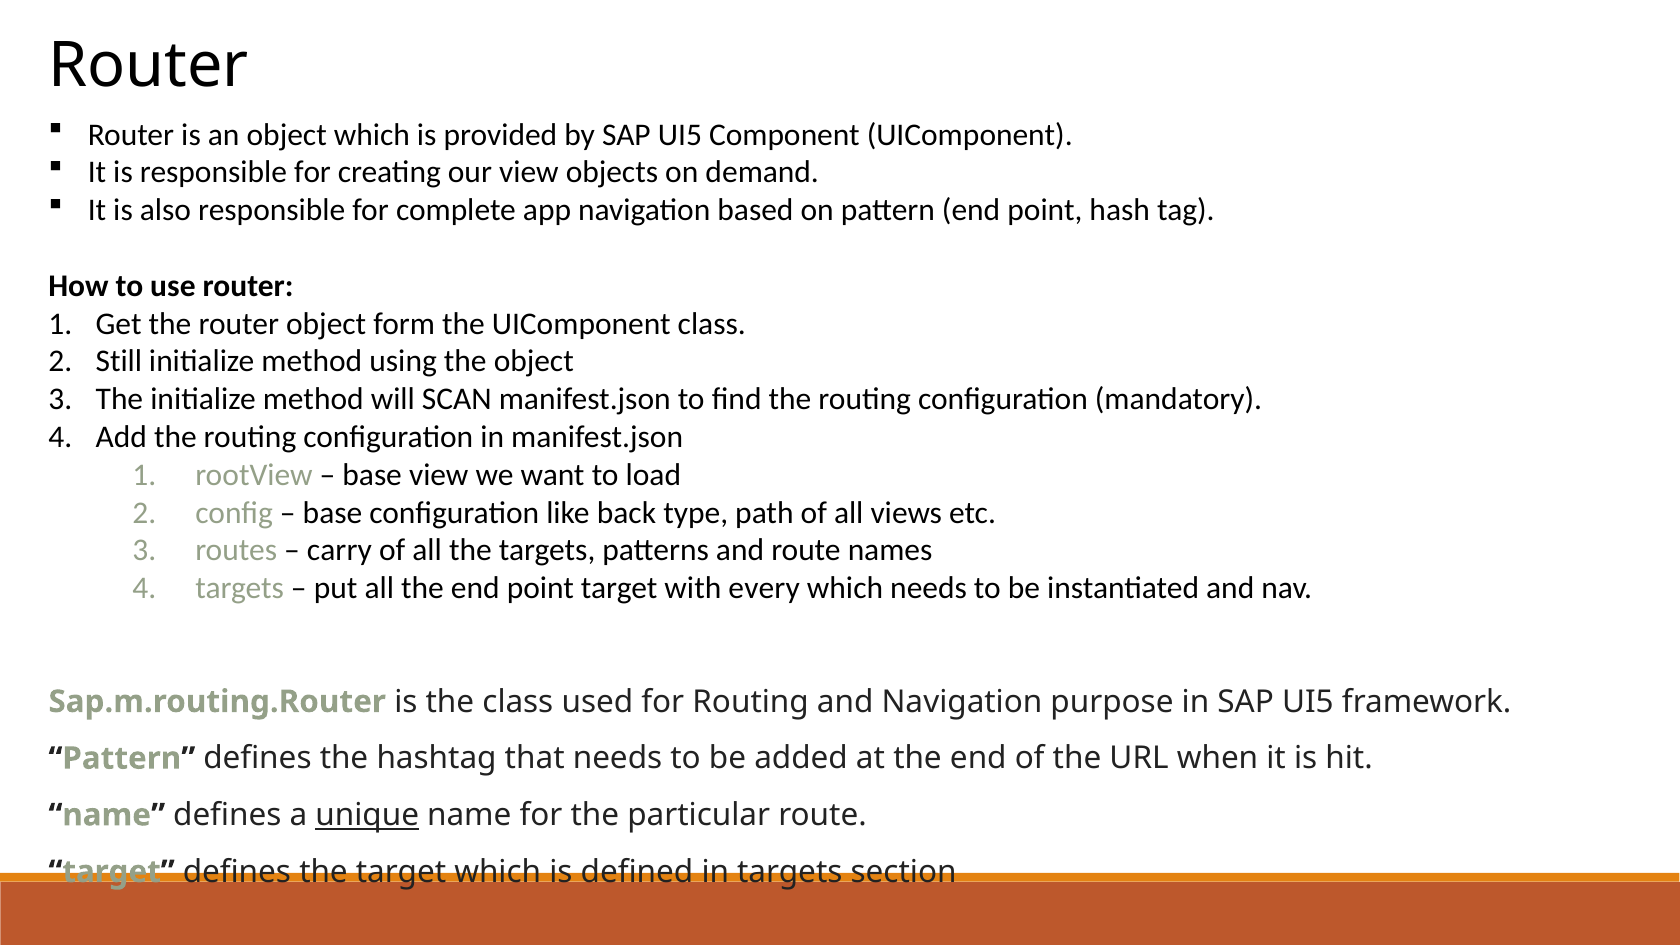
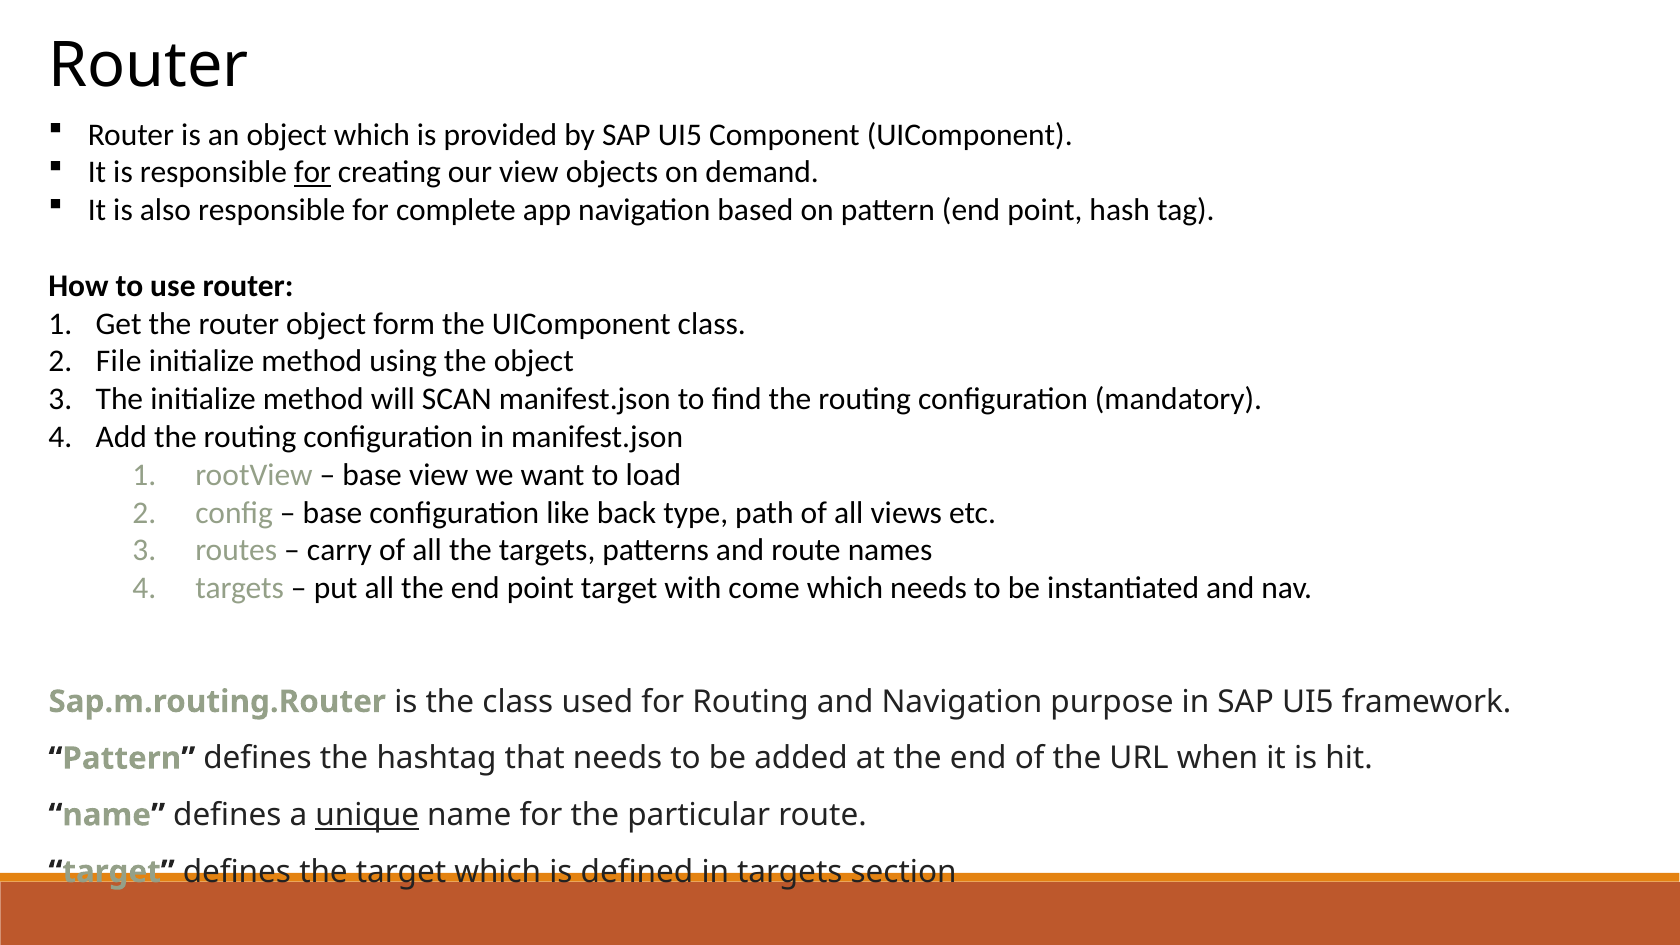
for at (312, 172) underline: none -> present
Still: Still -> File
every: every -> come
